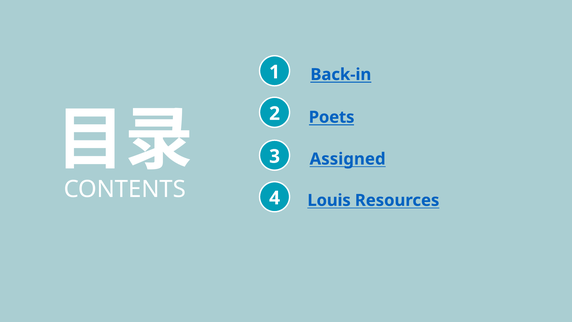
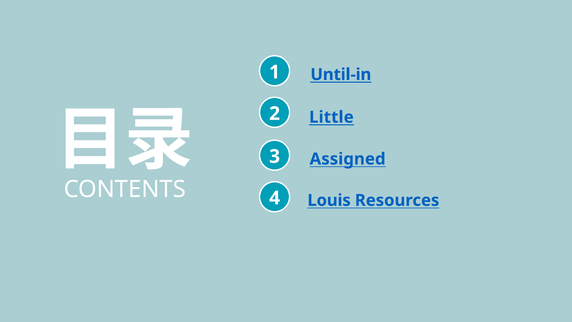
Back-in: Back-in -> Until-in
Poets: Poets -> Little
